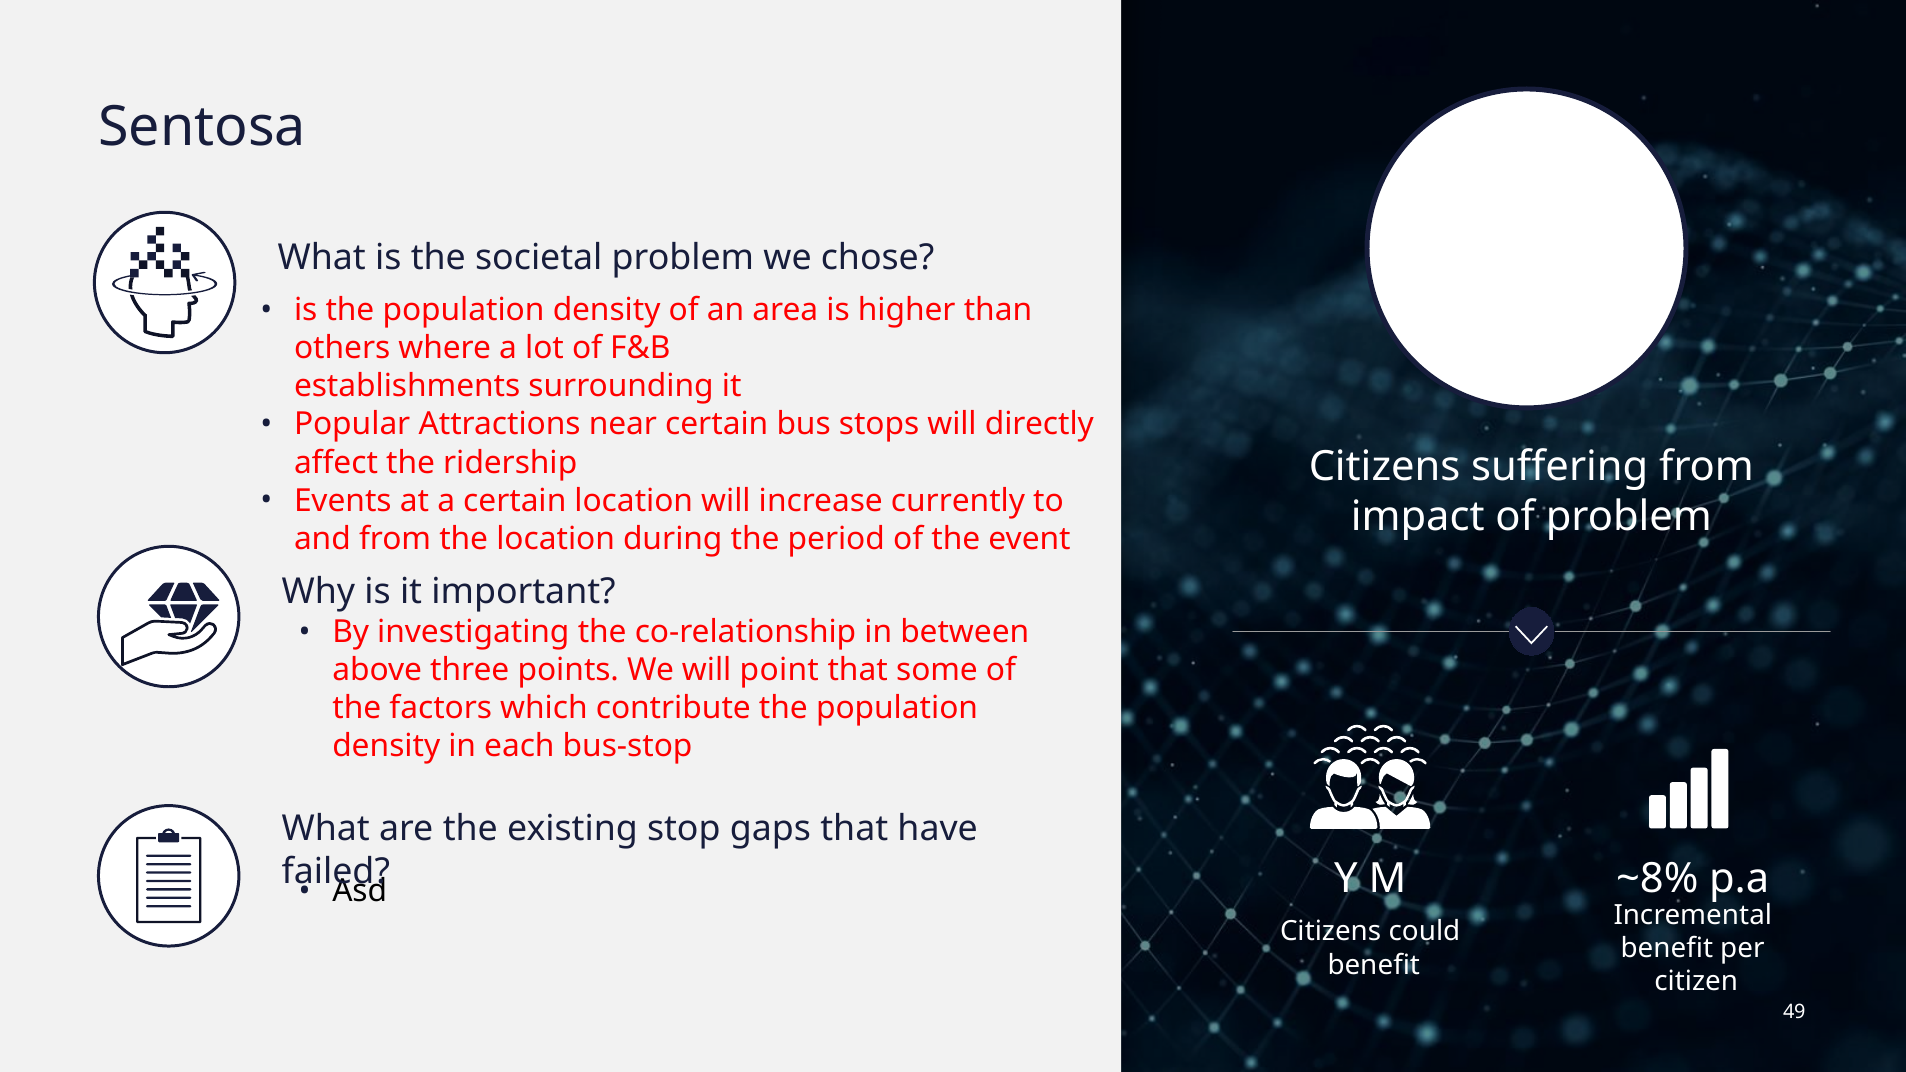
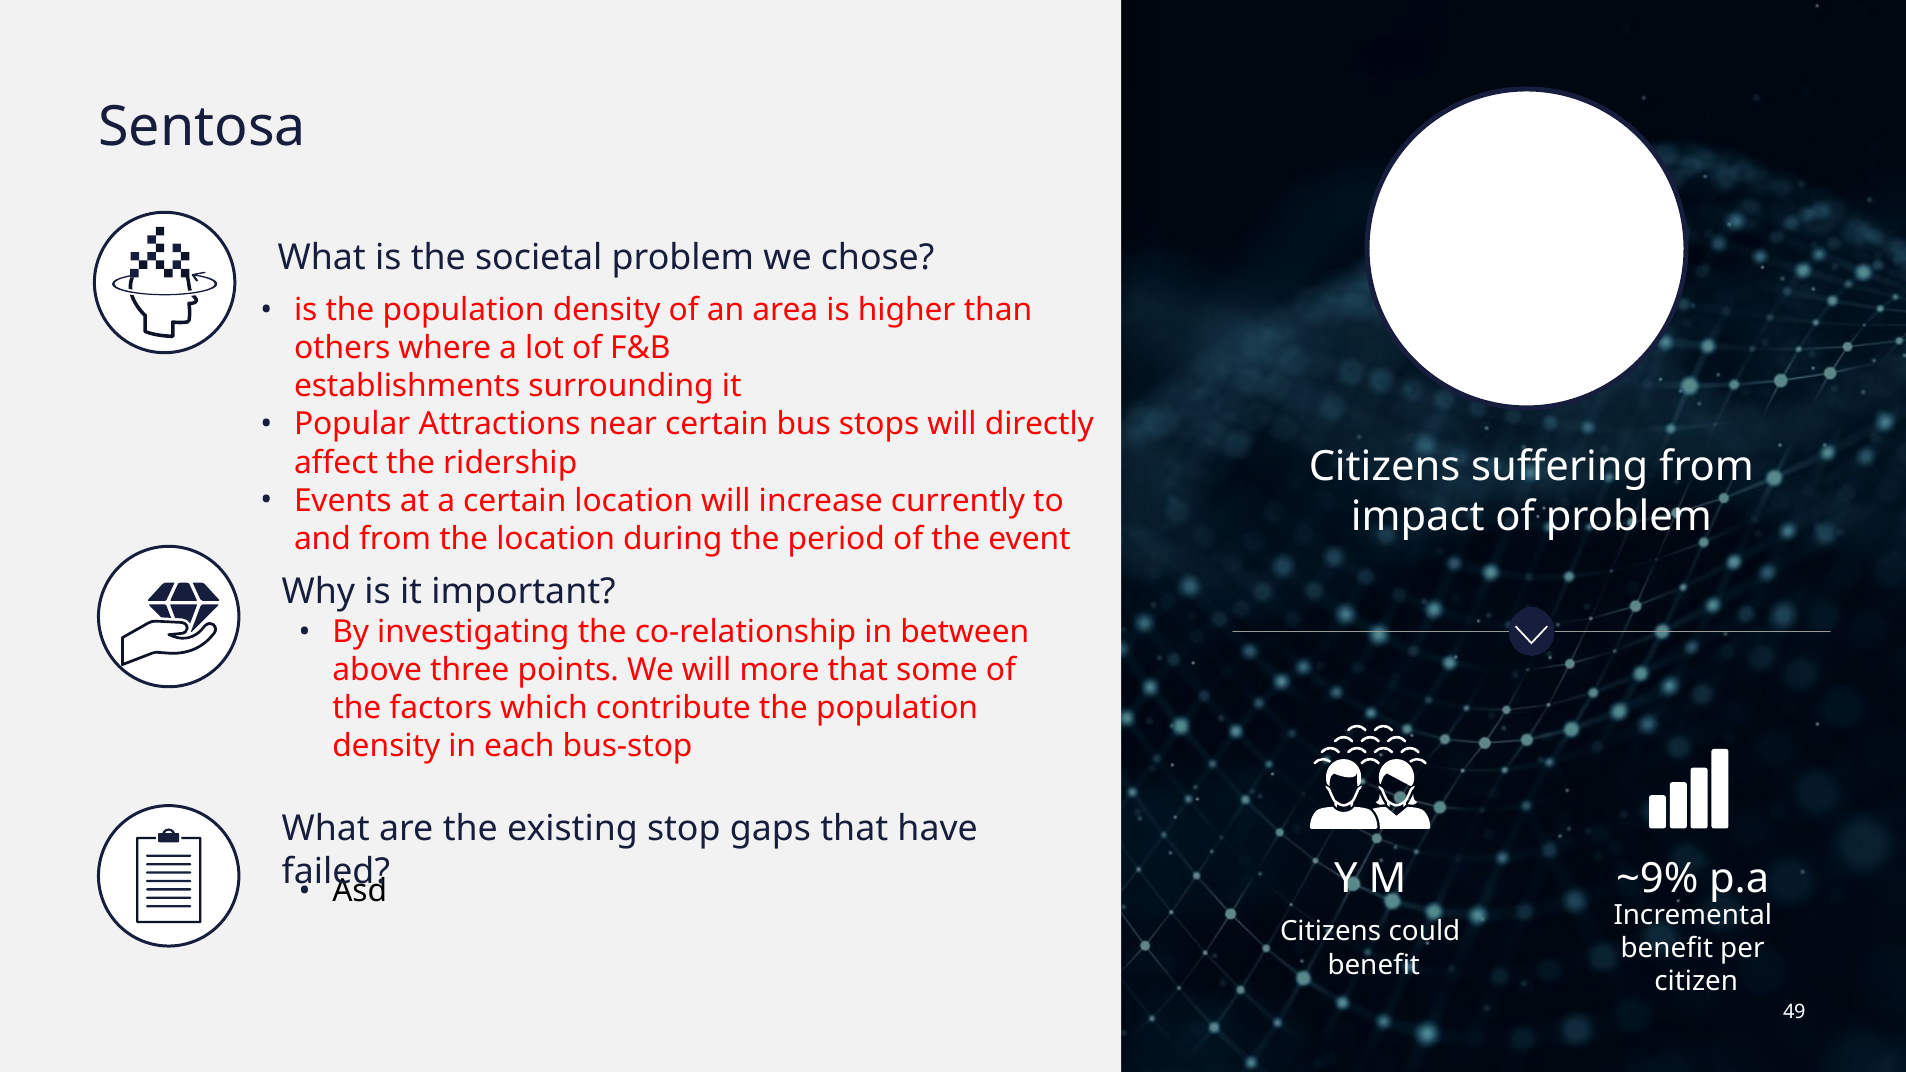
point: point -> more
~8%: ~8% -> ~9%
